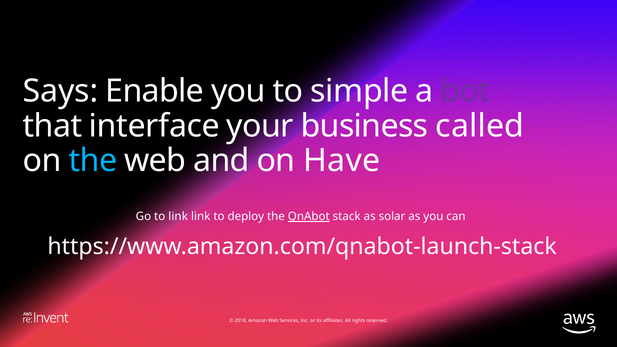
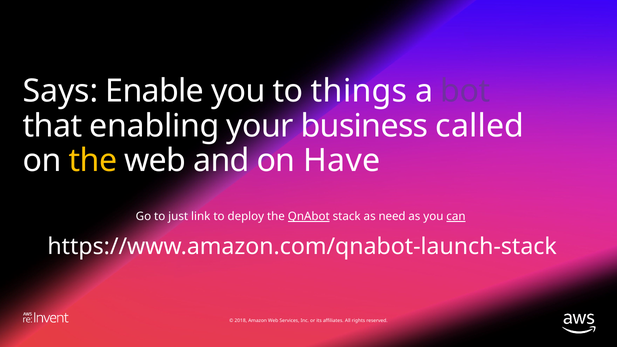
simple: simple -> things
interface: interface -> enabling
the at (93, 161) colour: light blue -> yellow
to link: link -> just
solar: solar -> need
can underline: none -> present
